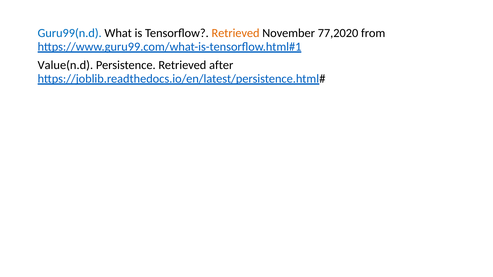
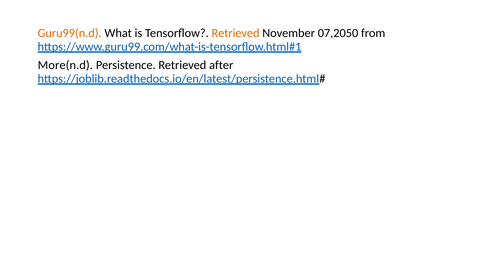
Guru99(n.d colour: blue -> orange
77,2020: 77,2020 -> 07,2050
Value(n.d: Value(n.d -> More(n.d
